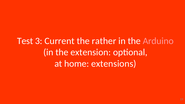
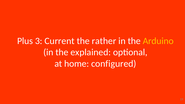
Test: Test -> Plus
Arduino colour: pink -> yellow
extension: extension -> explained
extensions: extensions -> configured
